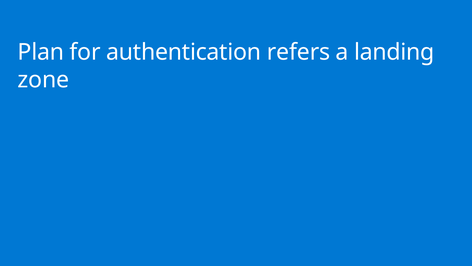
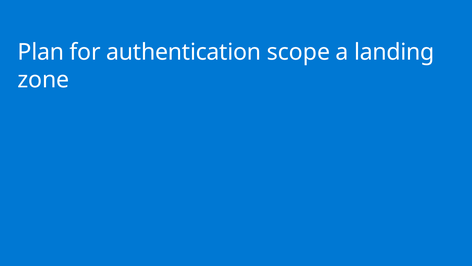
refers: refers -> scope
